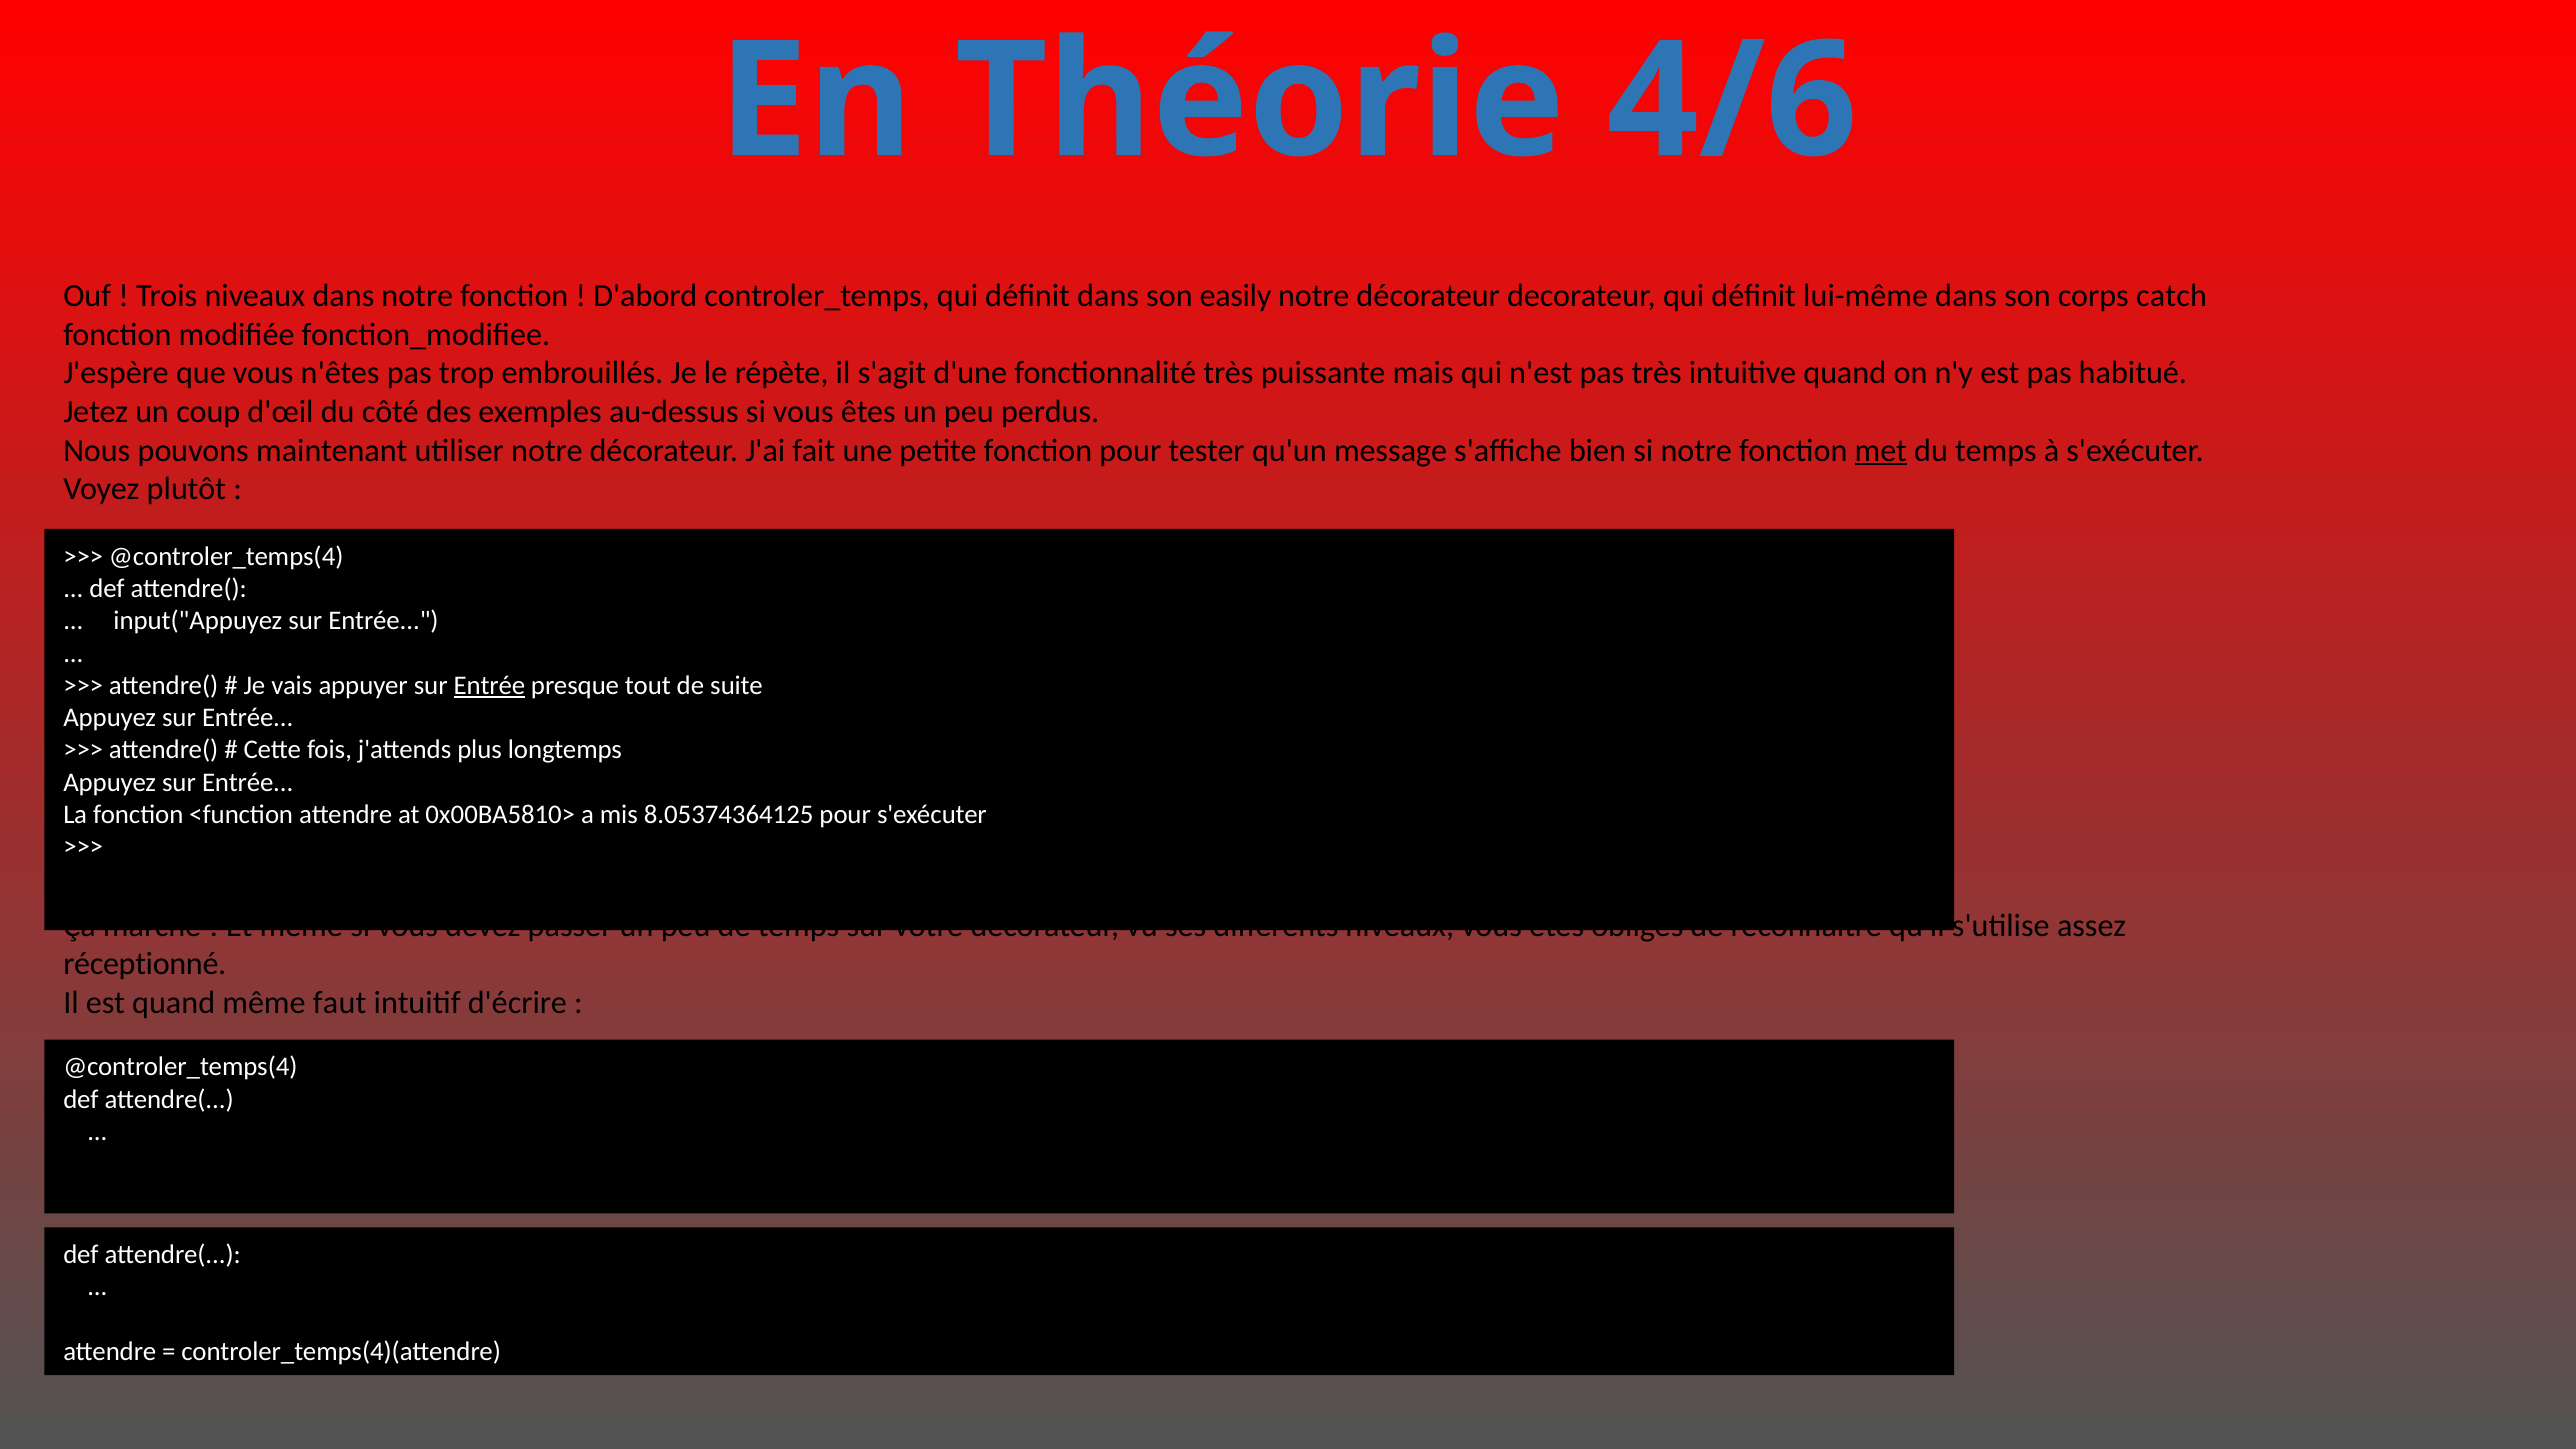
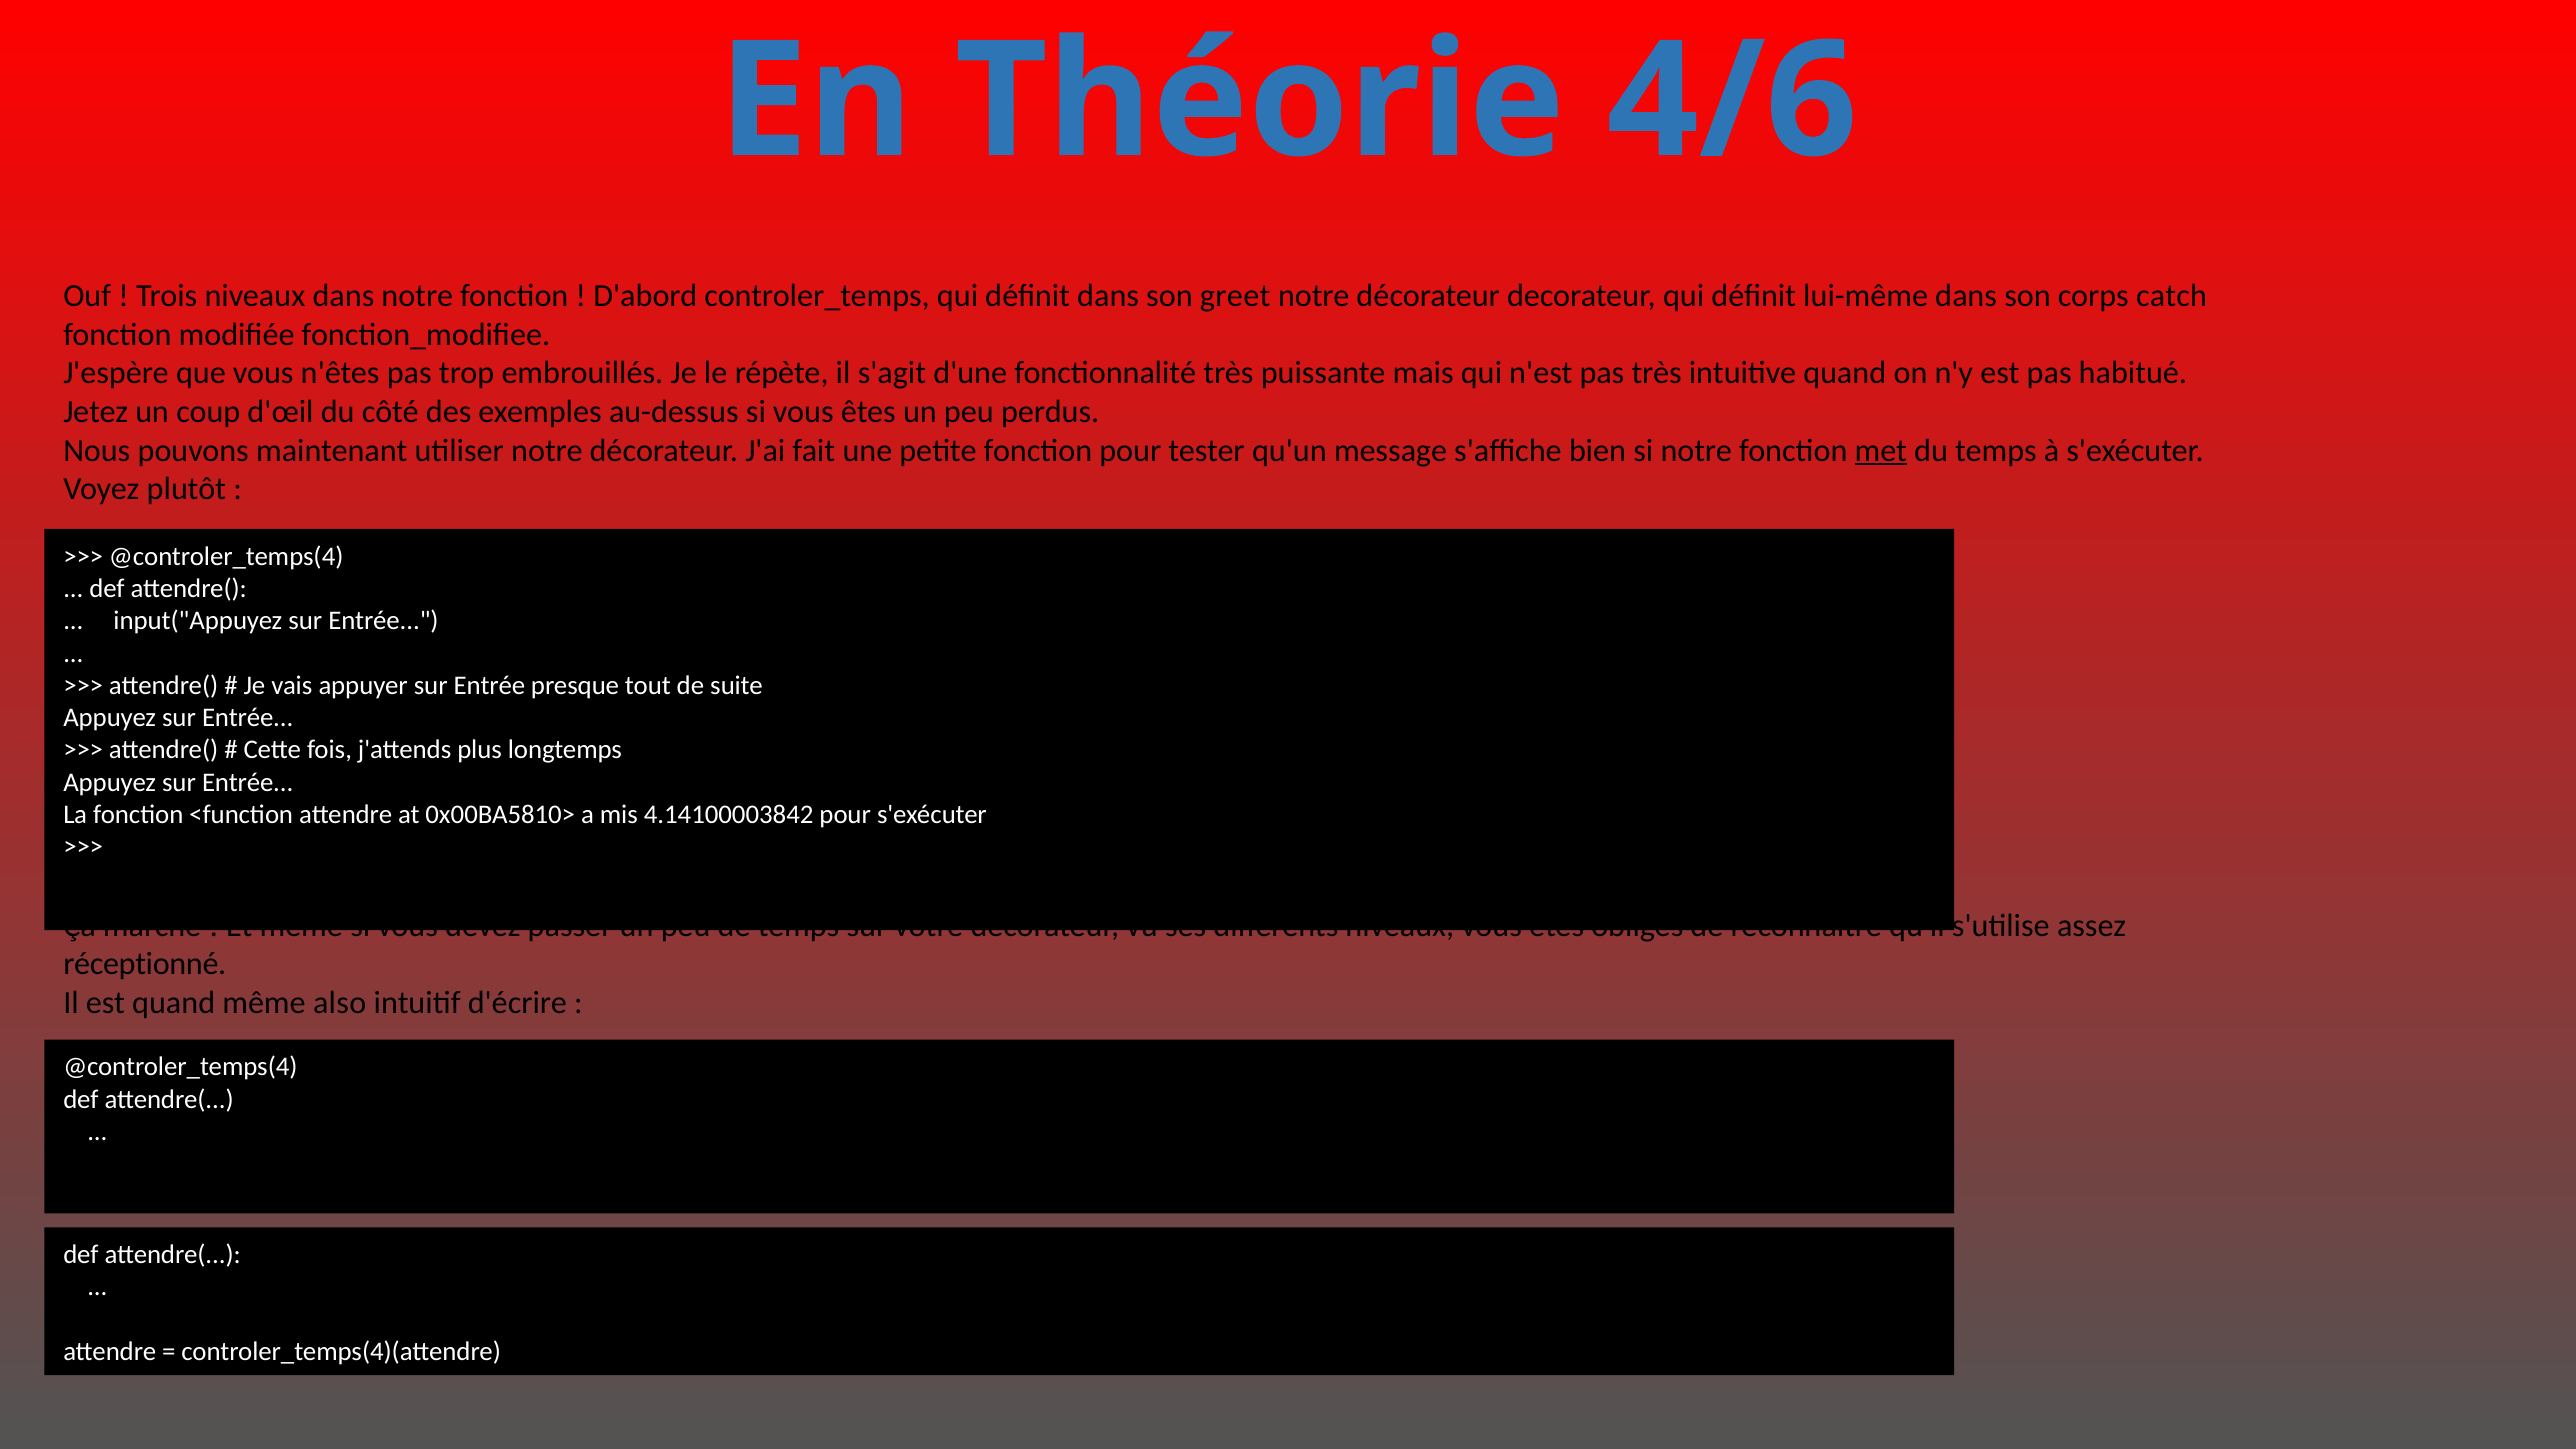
easily: easily -> greet
Entrée at (489, 685) underline: present -> none
8.05374364125: 8.05374364125 -> 4.14100003842
faut: faut -> also
